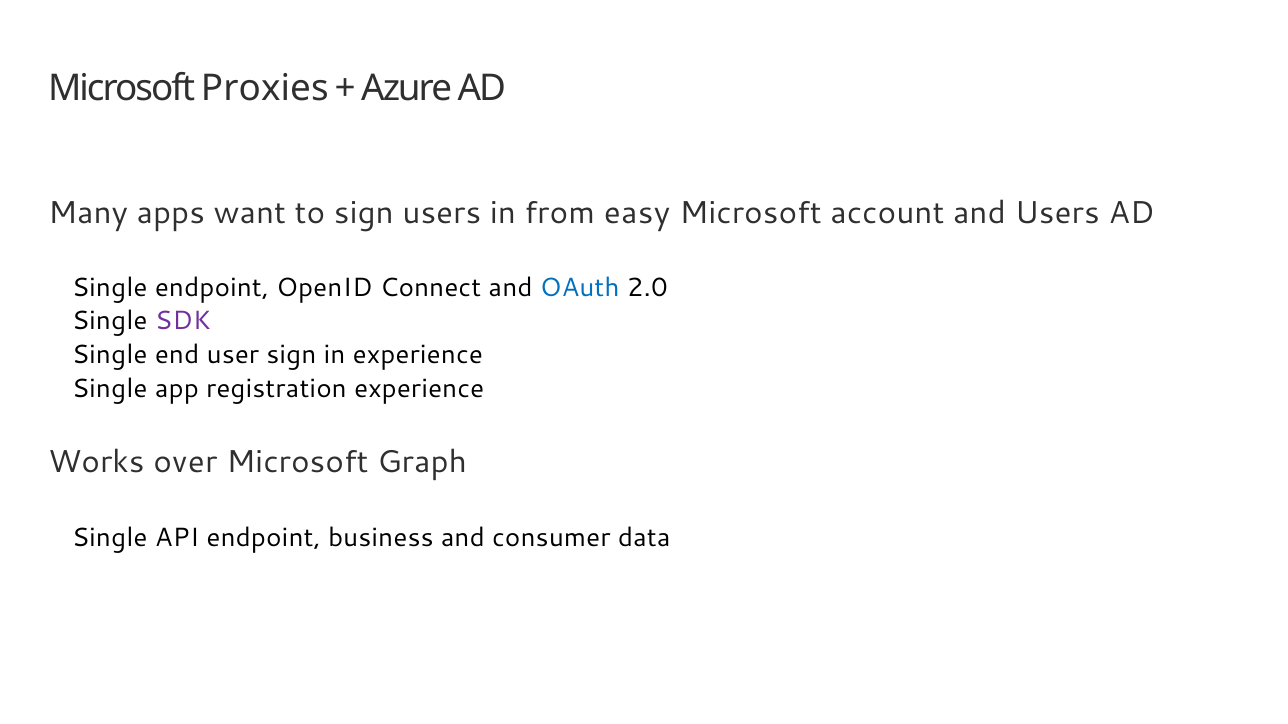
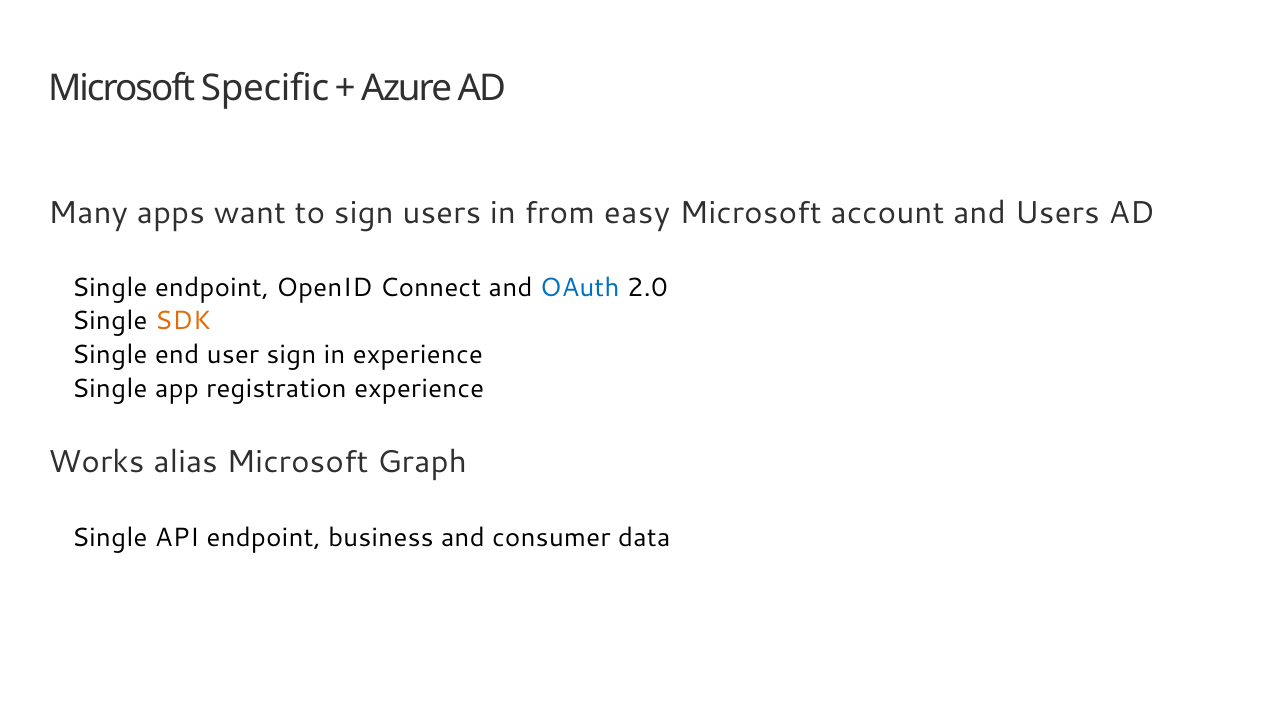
Proxies: Proxies -> Specific
SDK colour: purple -> orange
over: over -> alias
